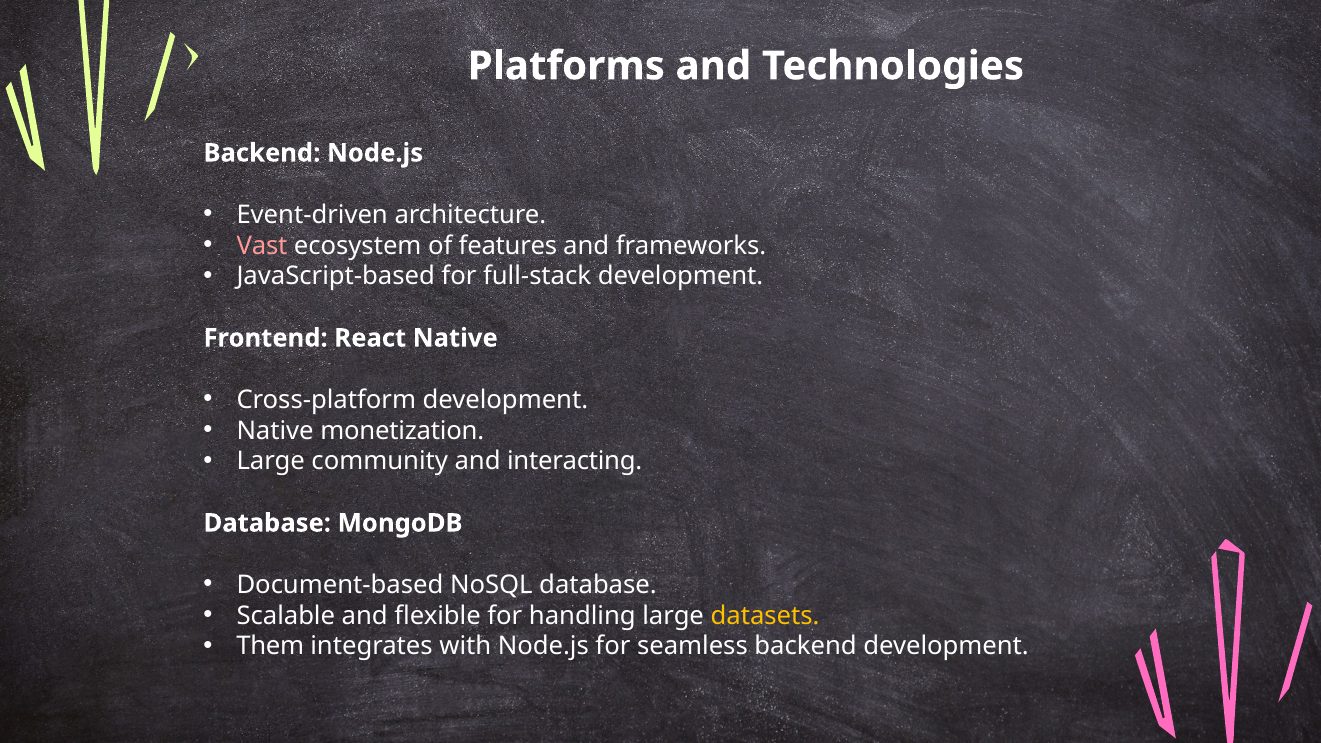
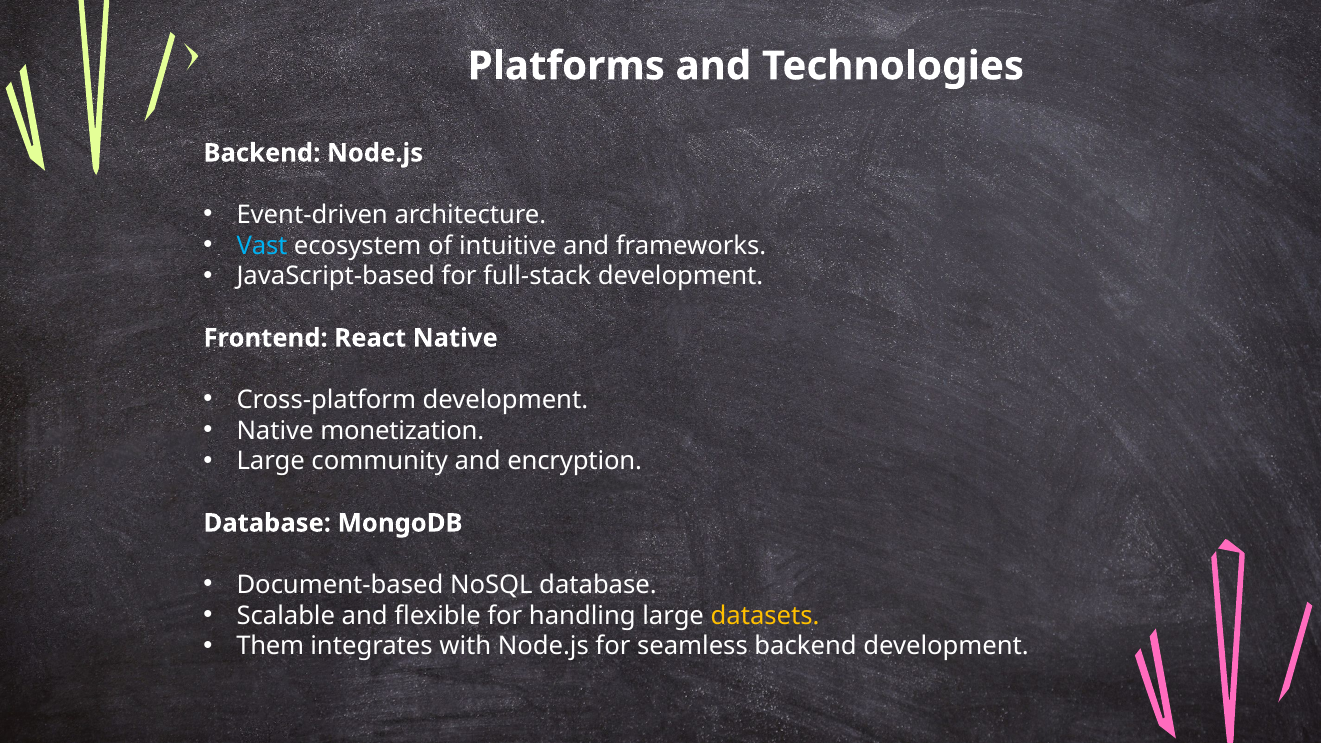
Vast colour: pink -> light blue
features: features -> intuitive
interacting: interacting -> encryption
